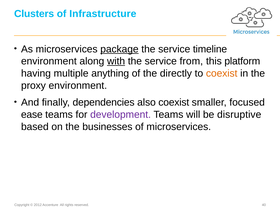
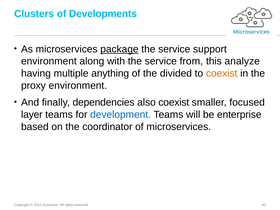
Infrastructure: Infrastructure -> Developments
timeline: timeline -> support
with underline: present -> none
platform: platform -> analyze
directly: directly -> divided
ease: ease -> layer
development colour: purple -> blue
disruptive: disruptive -> enterprise
businesses: businesses -> coordinator
